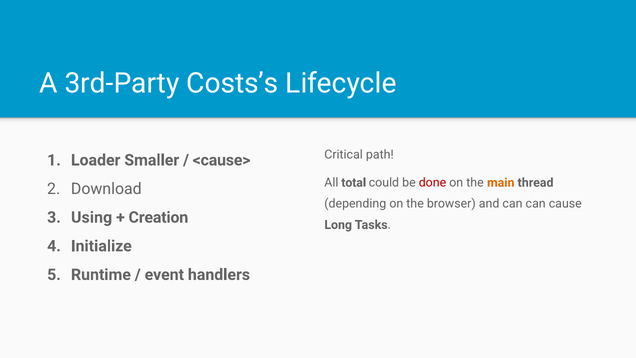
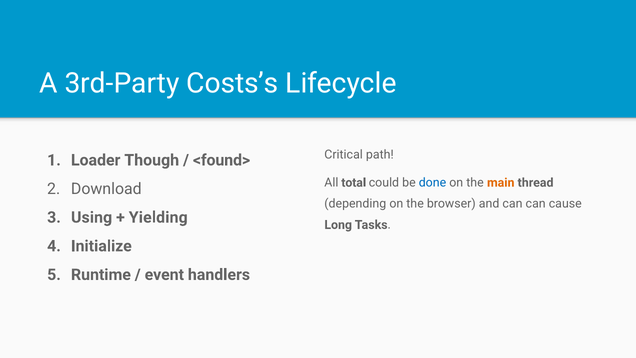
Smaller: Smaller -> Though
<cause>: <cause> -> <found>
done colour: red -> blue
Creation: Creation -> Yielding
